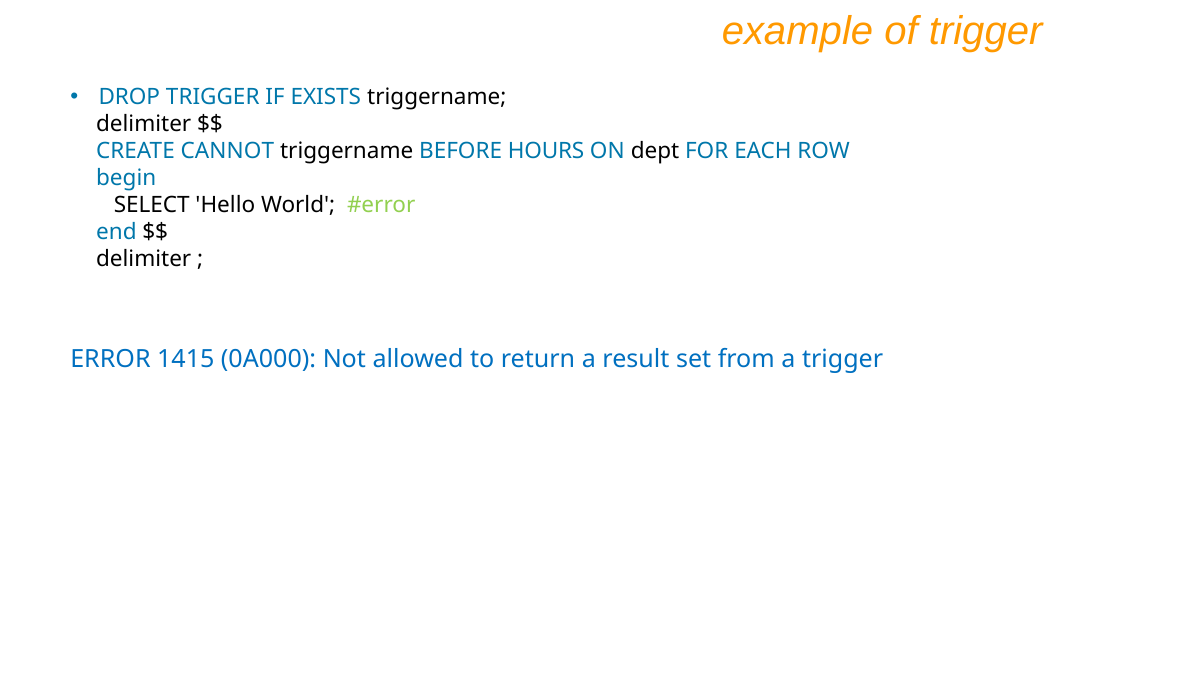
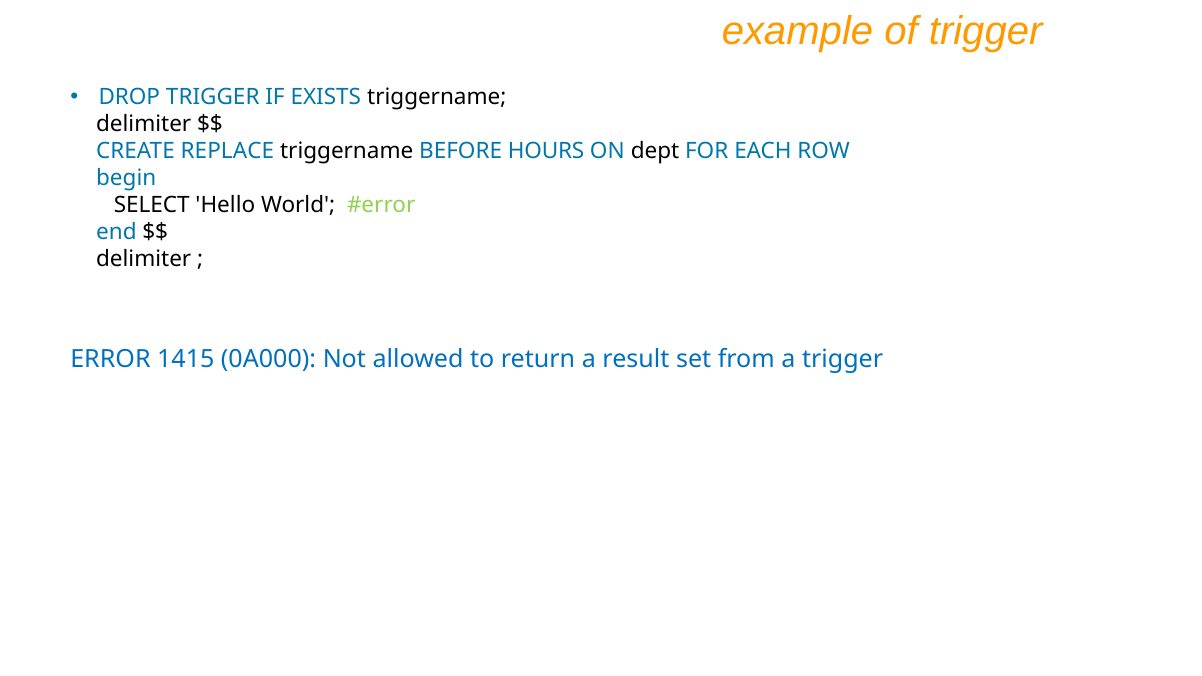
CANNOT: CANNOT -> REPLACE
